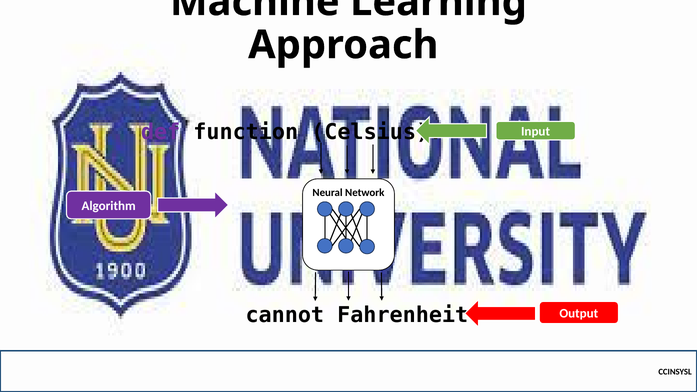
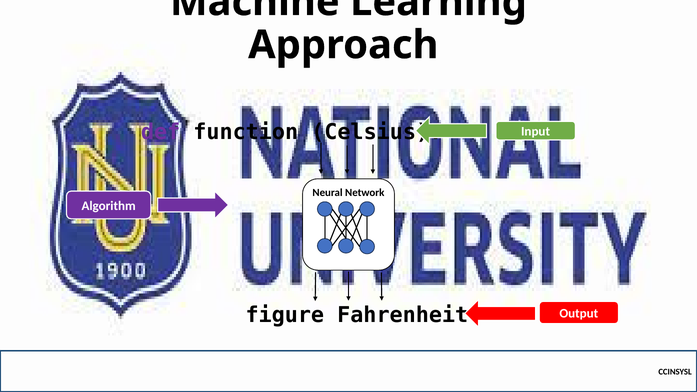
cannot: cannot -> figure
